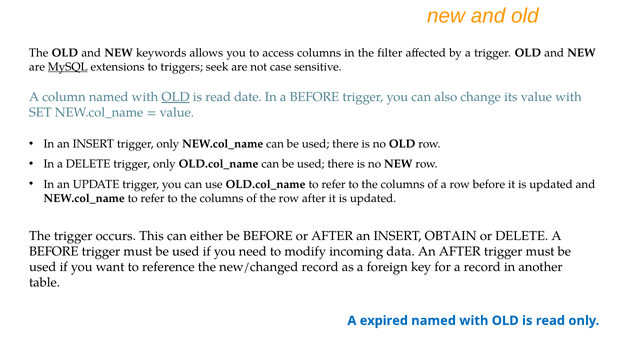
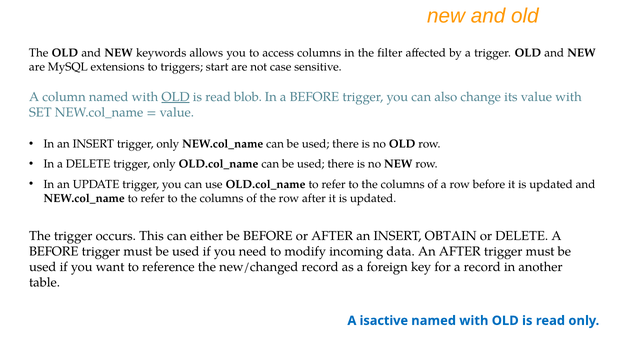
MySQL underline: present -> none
seek: seek -> start
date: date -> blob
expired: expired -> isactive
